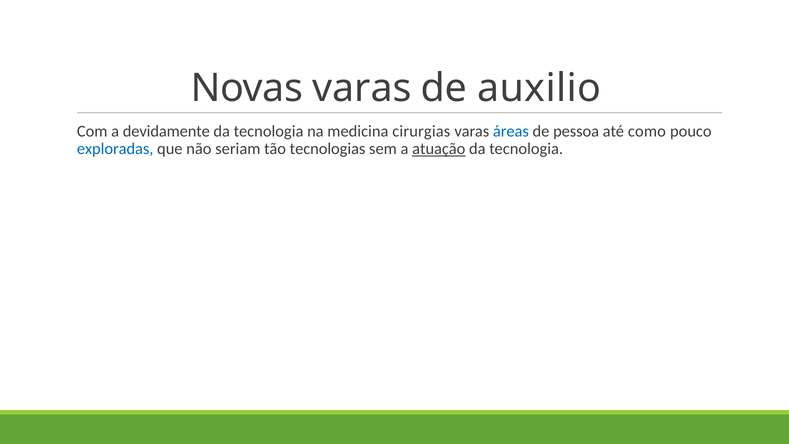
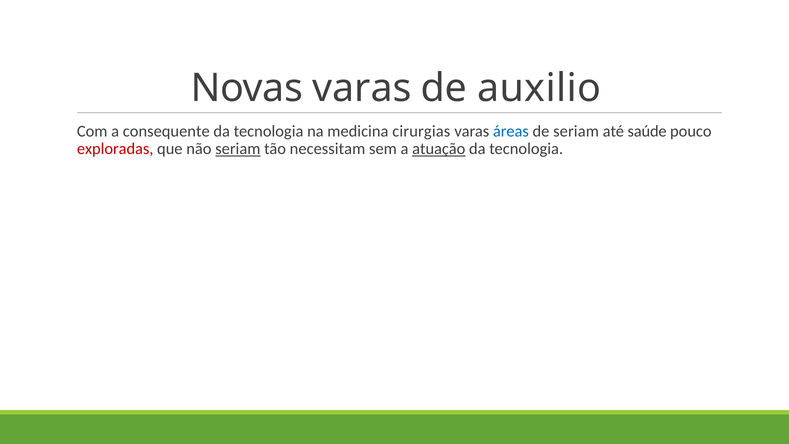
devidamente: devidamente -> consequente
de pessoa: pessoa -> seriam
como: como -> saúde
exploradas colour: blue -> red
seriam at (238, 149) underline: none -> present
tecnologias: tecnologias -> necessitam
